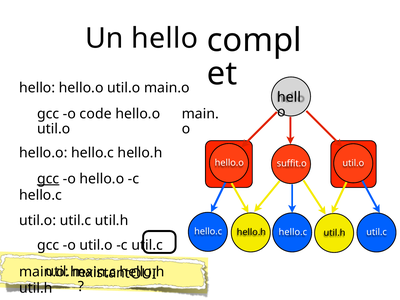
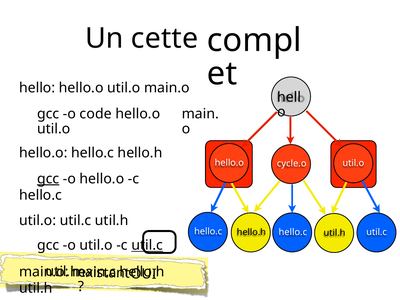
Un hello: hello -> cette
suffit.o: suffit.o -> cycle.o
util.c at (147, 245) underline: none -> present
